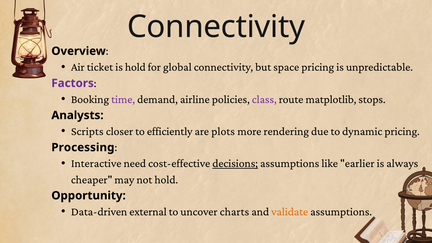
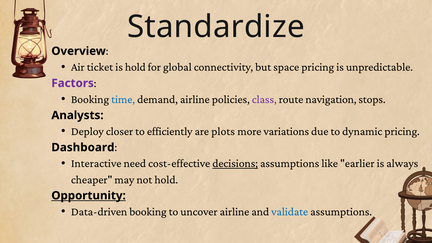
Connectivity at (216, 27): Connectivity -> Standardize
time colour: purple -> blue
matplotlib: matplotlib -> navigation
Scripts: Scripts -> Deploy
rendering: rendering -> variations
Processing: Processing -> Dashboard
Opportunity underline: none -> present
Data-driven external: external -> booking
uncover charts: charts -> airline
validate colour: orange -> blue
